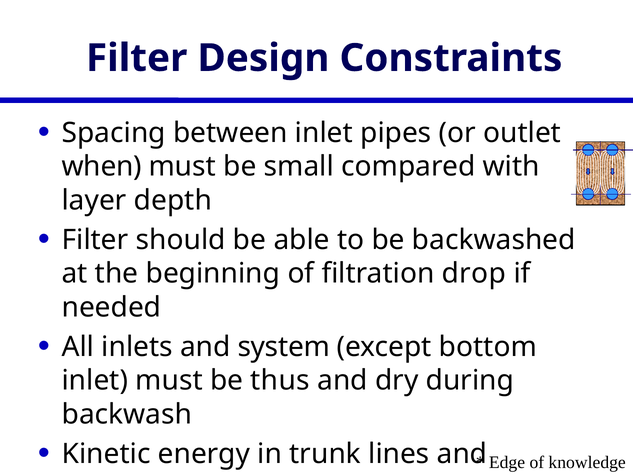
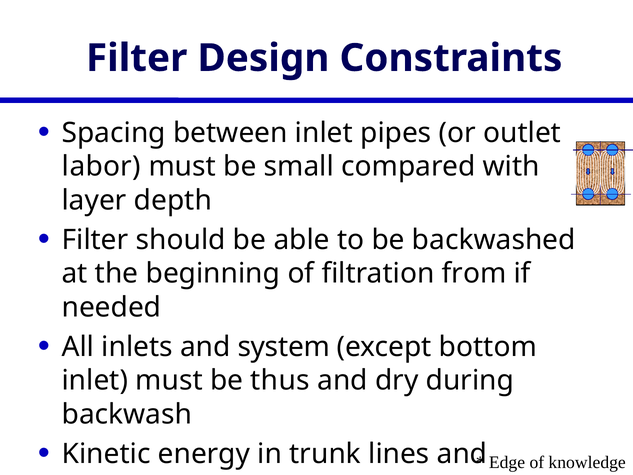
when: when -> labor
drop: drop -> from
